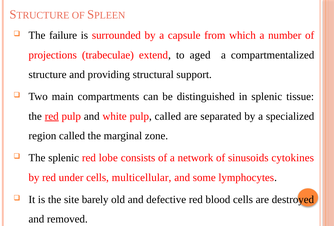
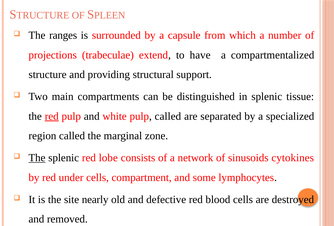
failure: failure -> ranges
aged: aged -> have
The at (37, 158) underline: none -> present
multicellular: multicellular -> compartment
barely: barely -> nearly
